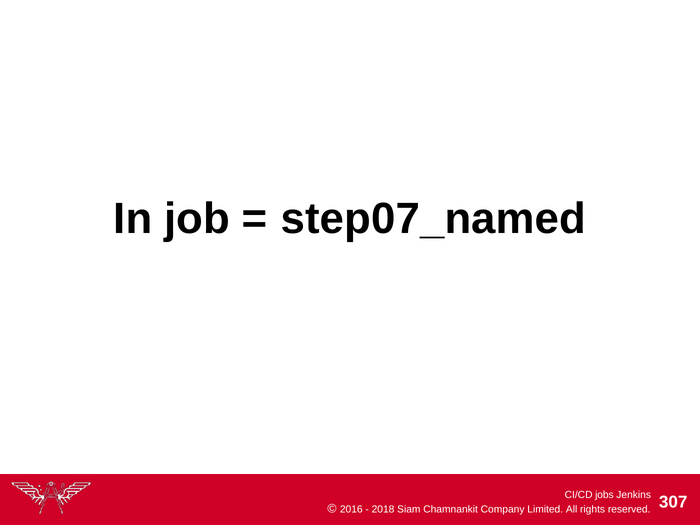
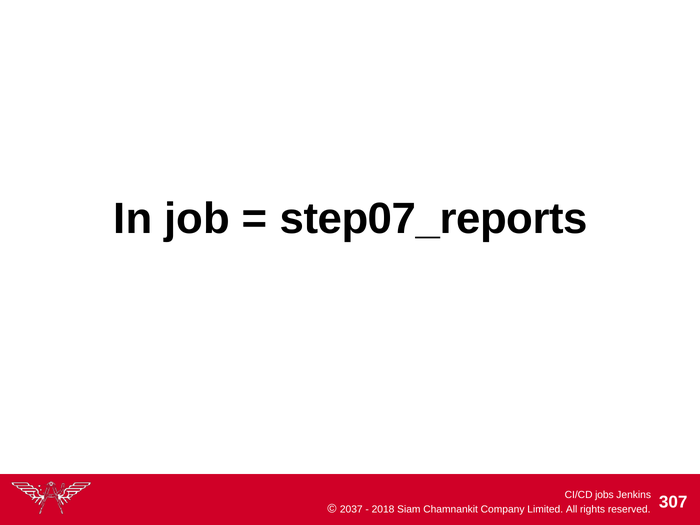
step07_named: step07_named -> step07_reports
2016: 2016 -> 2037
